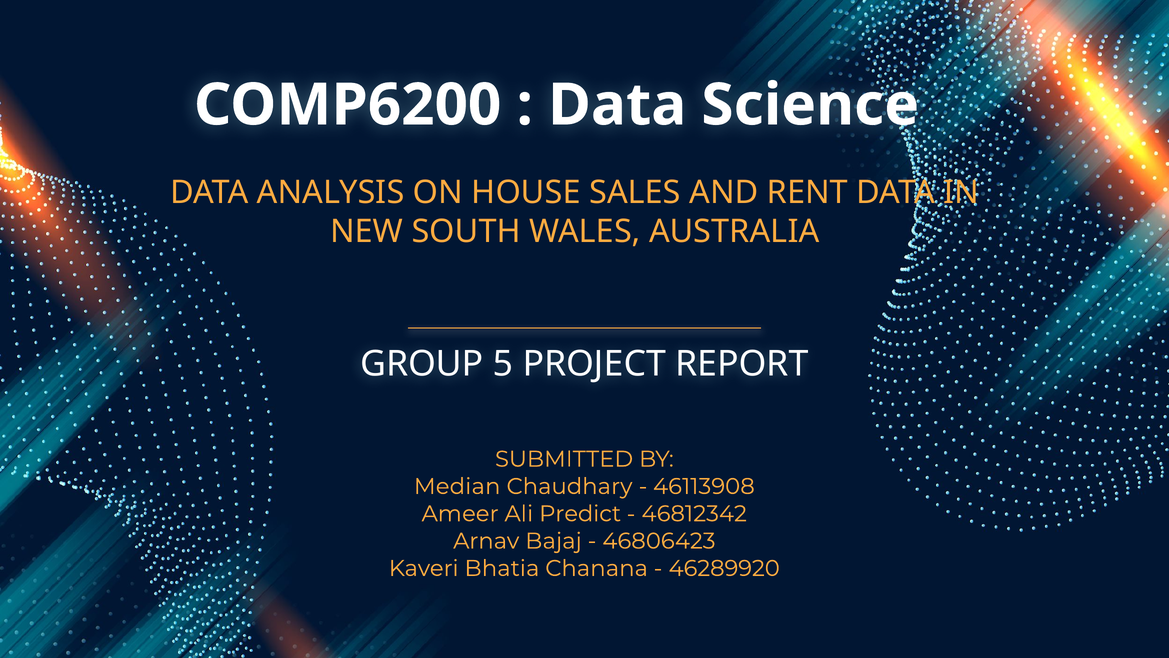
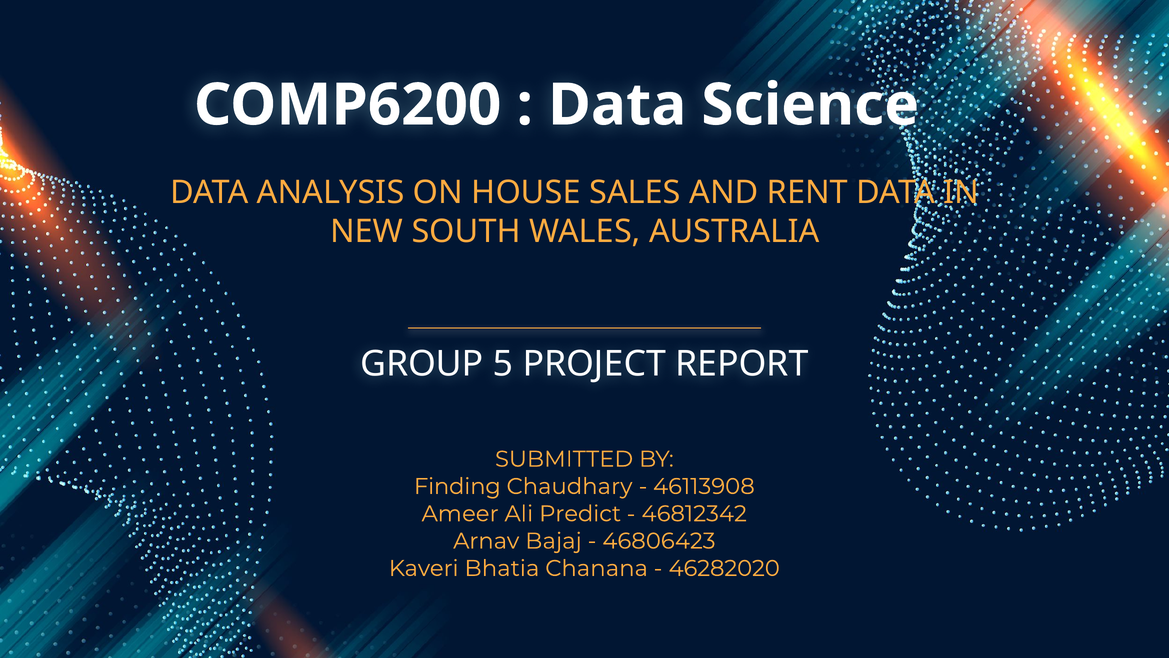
Median: Median -> Finding
46289920: 46289920 -> 46282020
